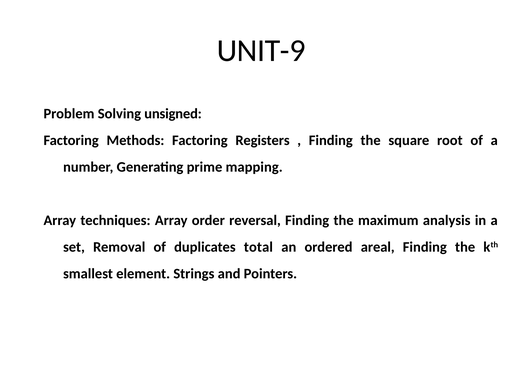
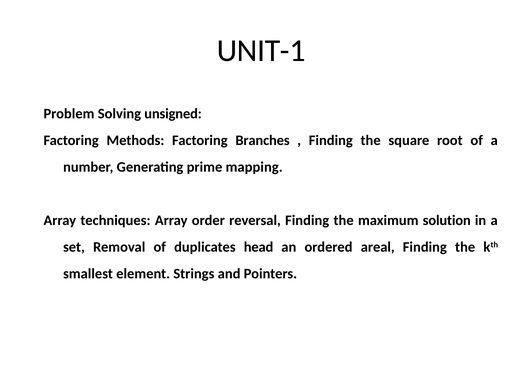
UNIT-9: UNIT-9 -> UNIT-1
Registers: Registers -> Branches
analysis: analysis -> solution
total: total -> head
